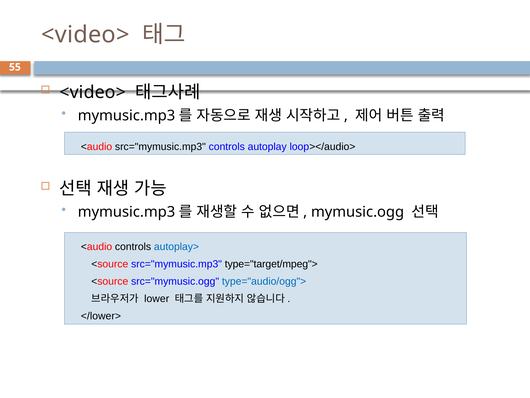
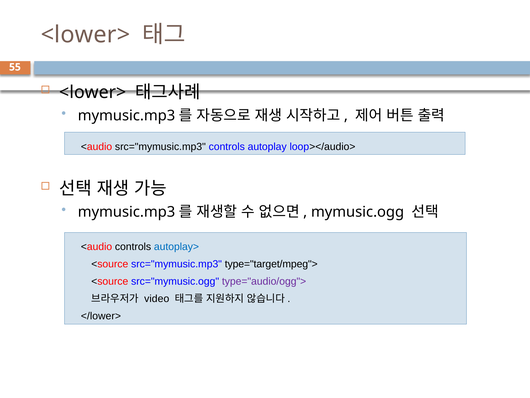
<video> at (85, 35): <video> -> <lower>
<video> at (93, 92): <video> -> <lower>
type="audio/ogg"> colour: blue -> purple
lower: lower -> video
